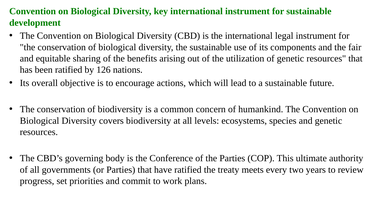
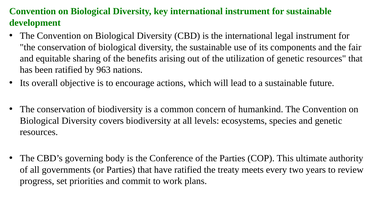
126: 126 -> 963
